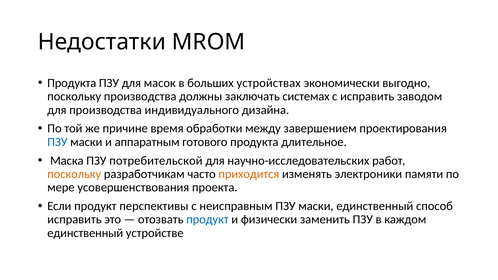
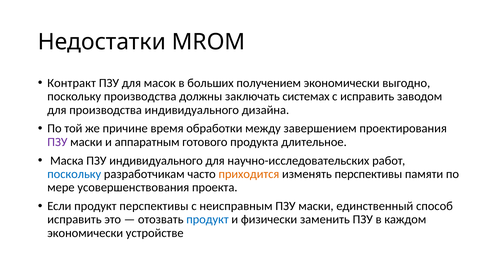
Продукта at (72, 83): Продукта -> Контракт
устройствах: устройствах -> получением
ПЗУ at (57, 142) colour: blue -> purple
ПЗУ потребительской: потребительской -> индивидуального
поскольку at (74, 174) colour: orange -> blue
изменять электроники: электроники -> перспективы
единственный at (85, 233): единственный -> экономически
